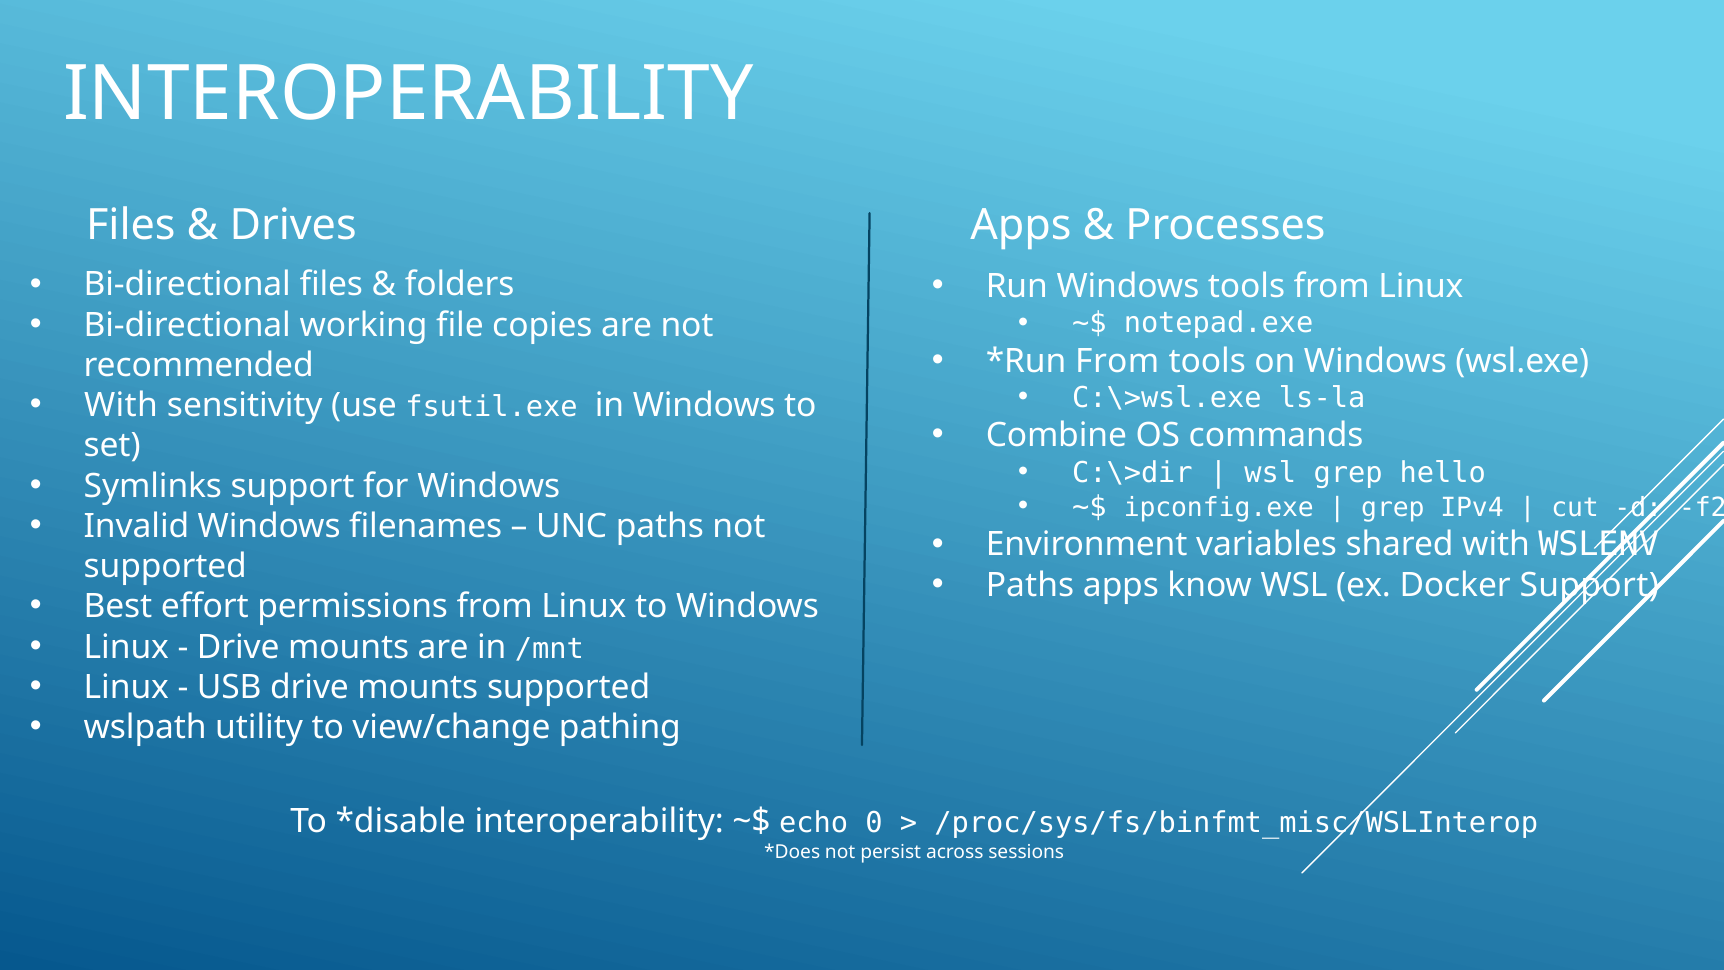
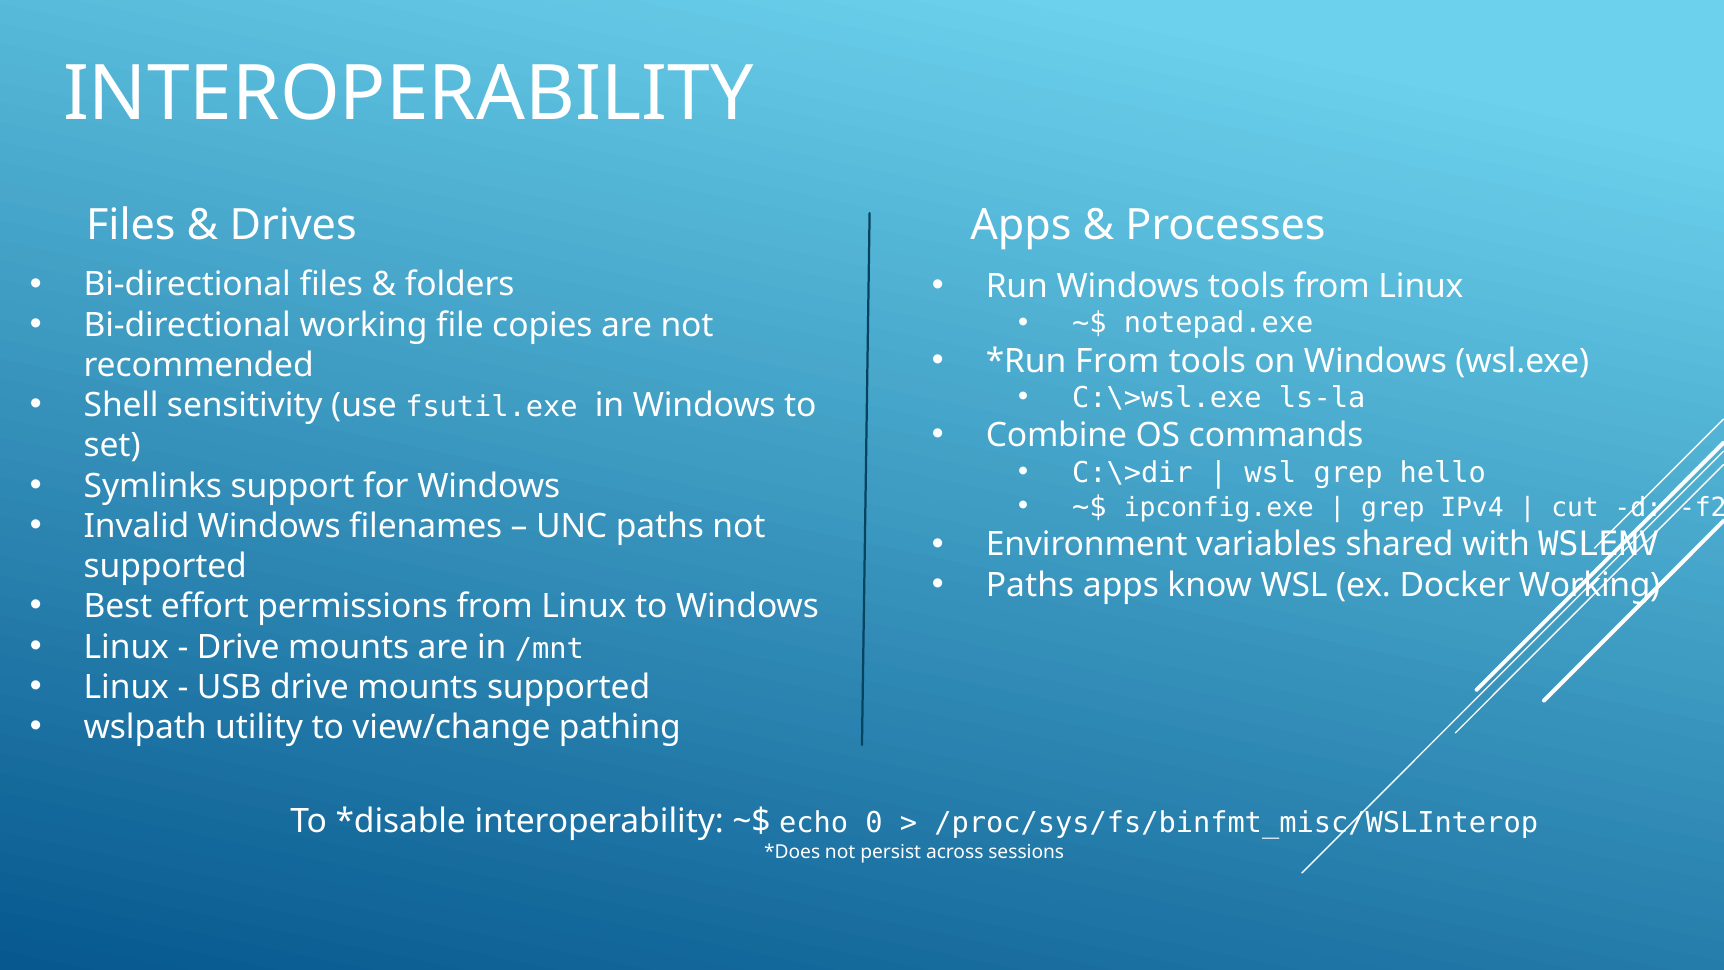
With at (121, 405): With -> Shell
Docker Support: Support -> Working
